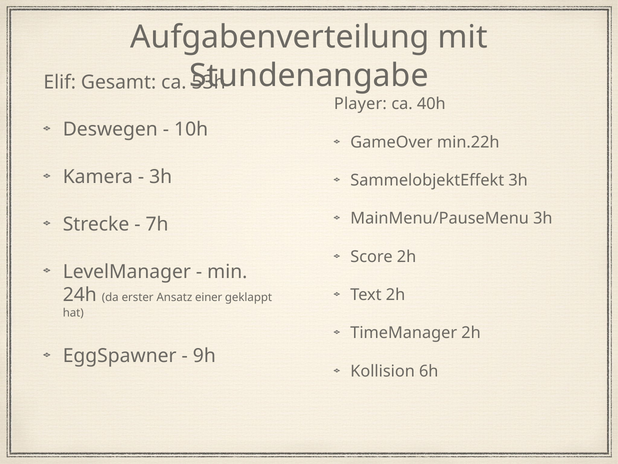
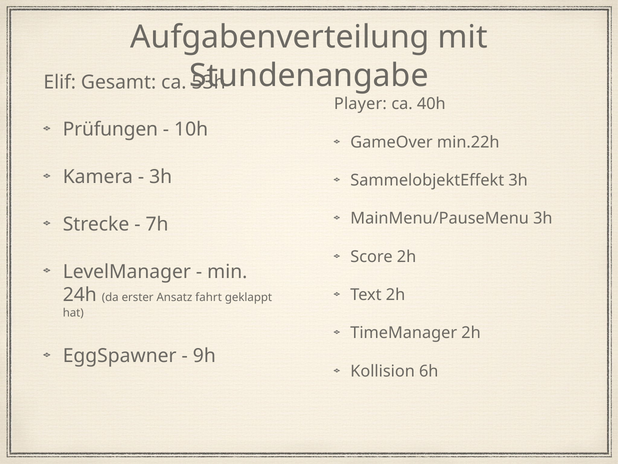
Deswegen: Deswegen -> Prüfungen
einer: einer -> fahrt
